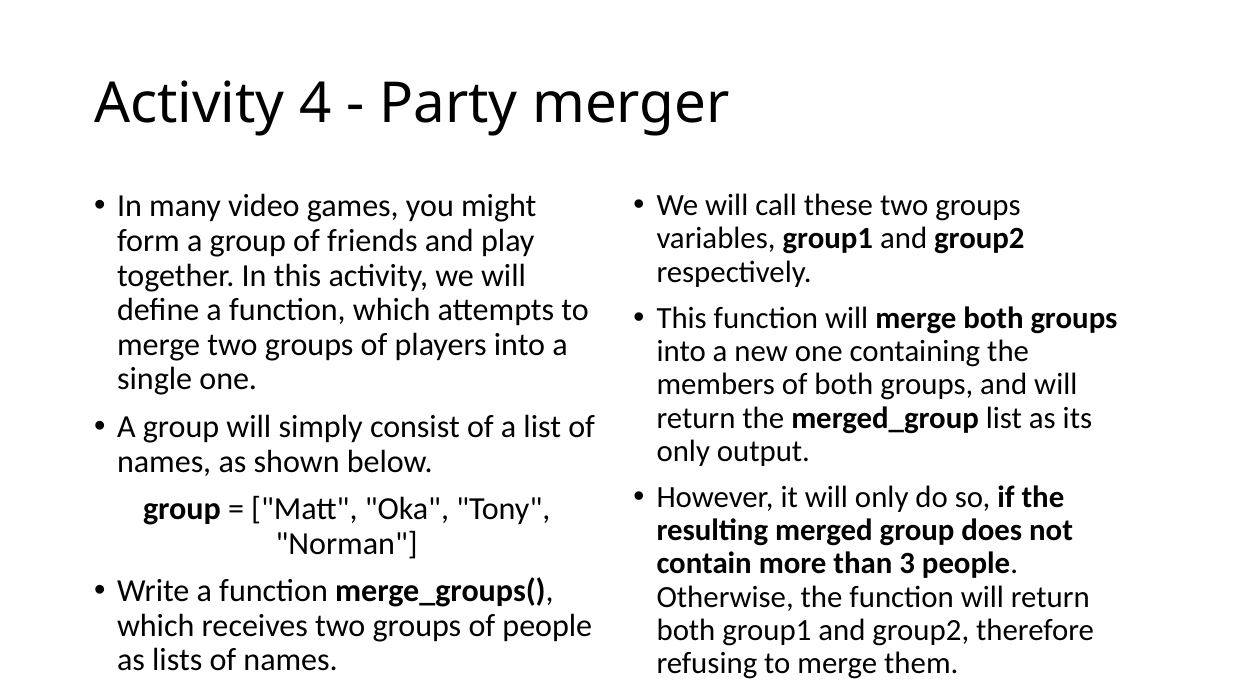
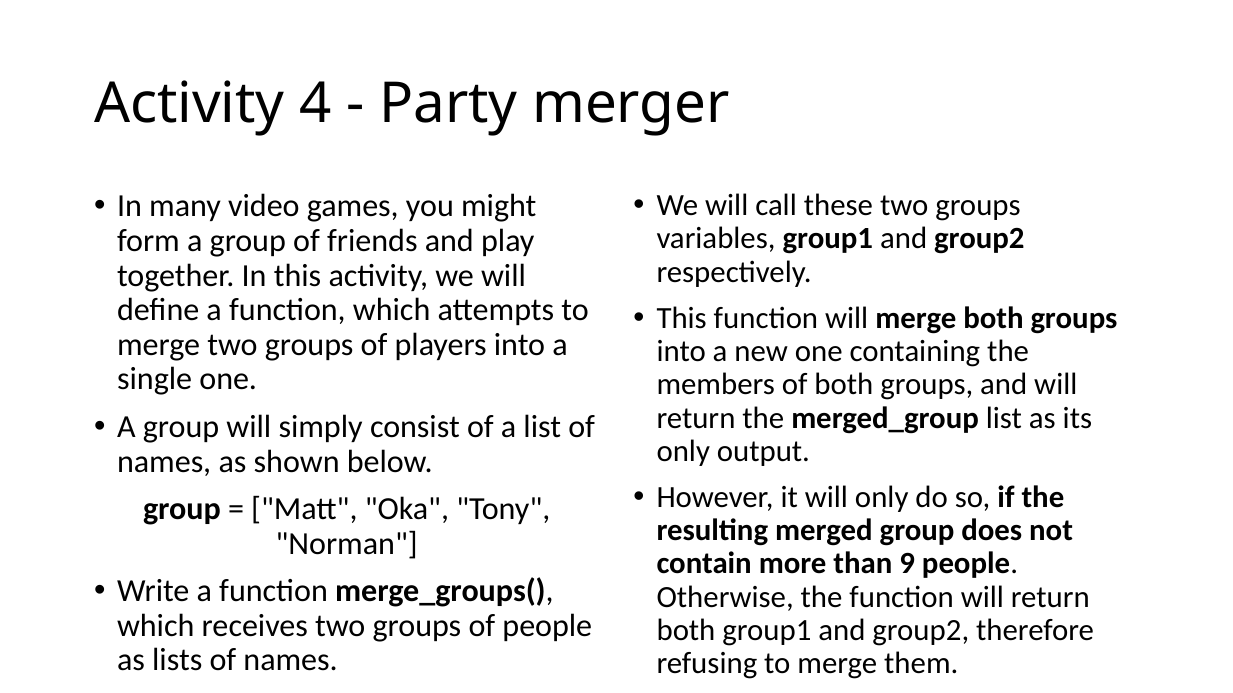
3: 3 -> 9
